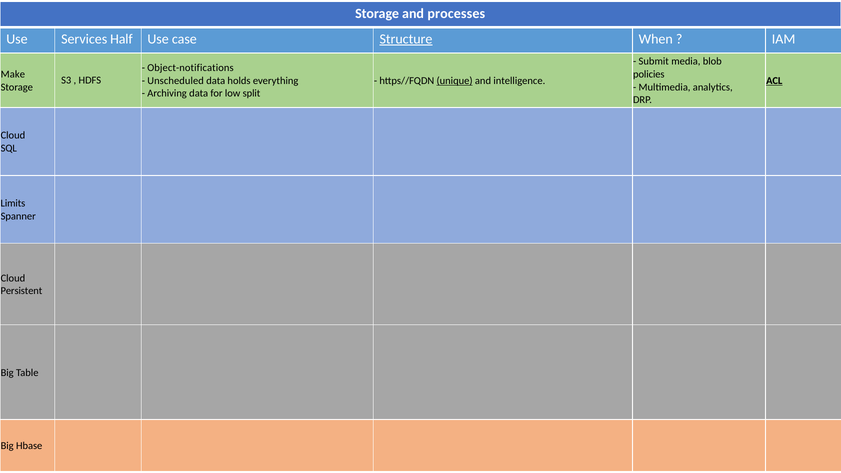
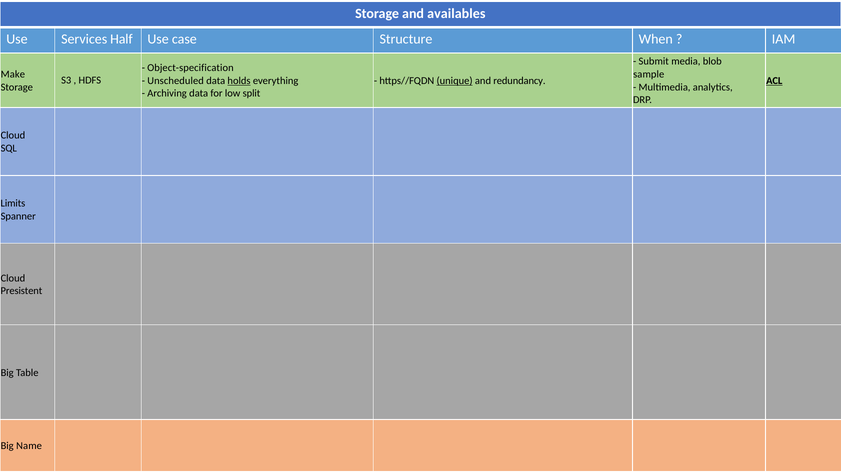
processes: processes -> availables
Structure underline: present -> none
Object-notifications: Object-notifications -> Object-specification
policies: policies -> sample
holds underline: none -> present
intelligence: intelligence -> redundancy
Persistent: Persistent -> Presistent
Hbase: Hbase -> Name
